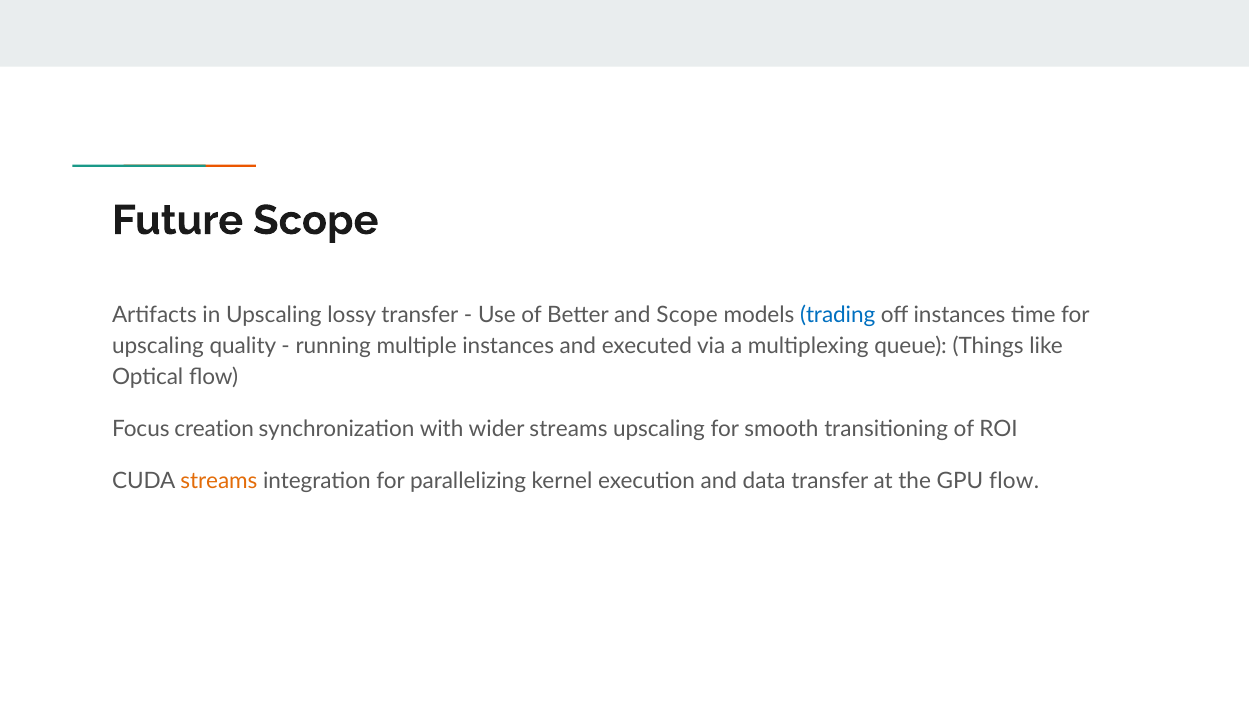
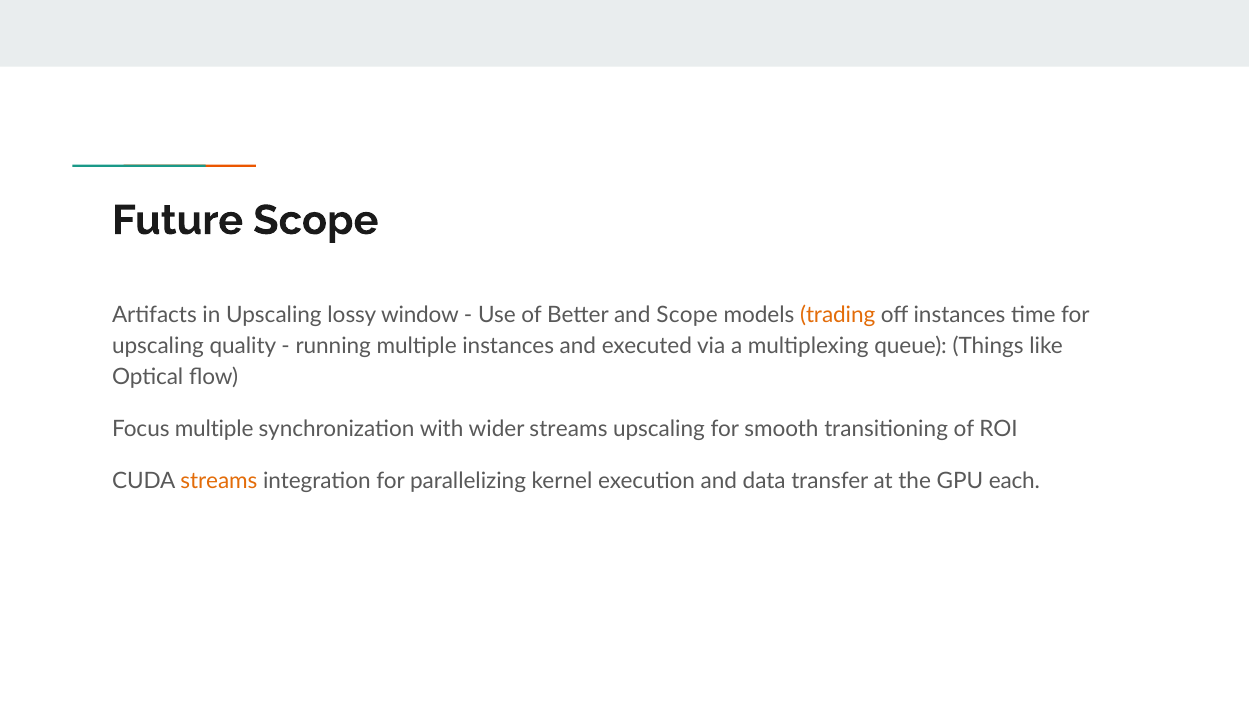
lossy transfer: transfer -> window
trading colour: blue -> orange
Focus creation: creation -> multiple
GPU flow: flow -> each
